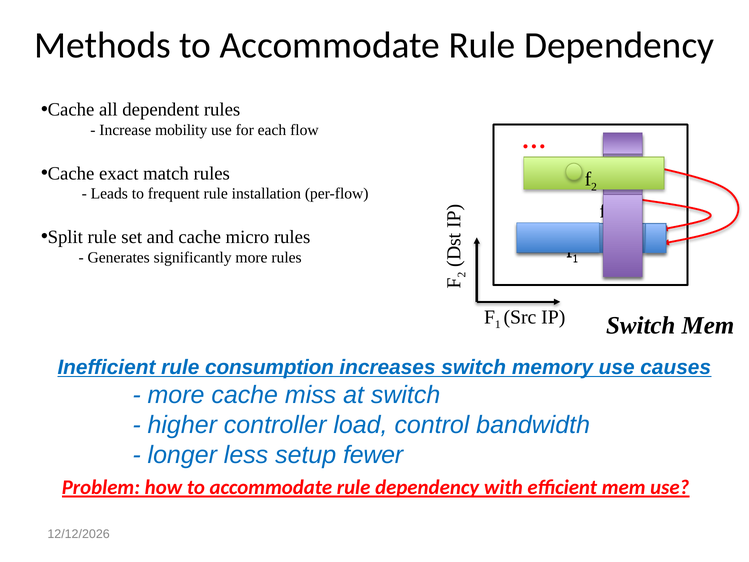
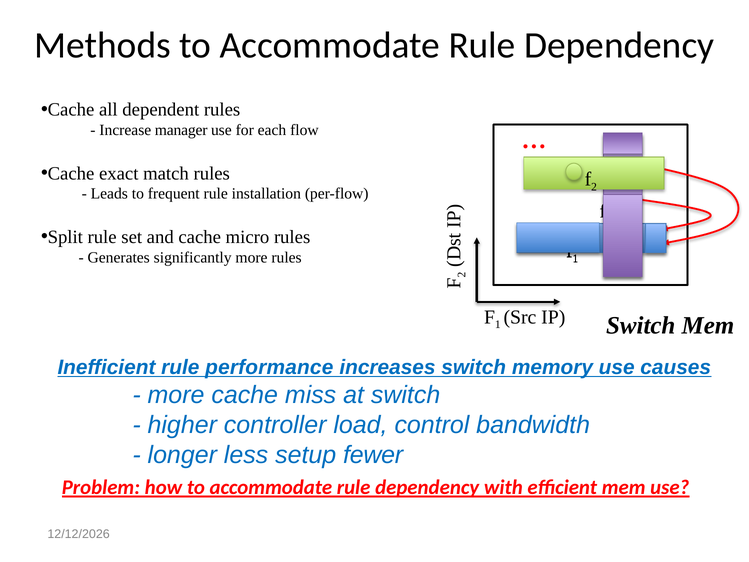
mobility: mobility -> manager
consumption: consumption -> performance
